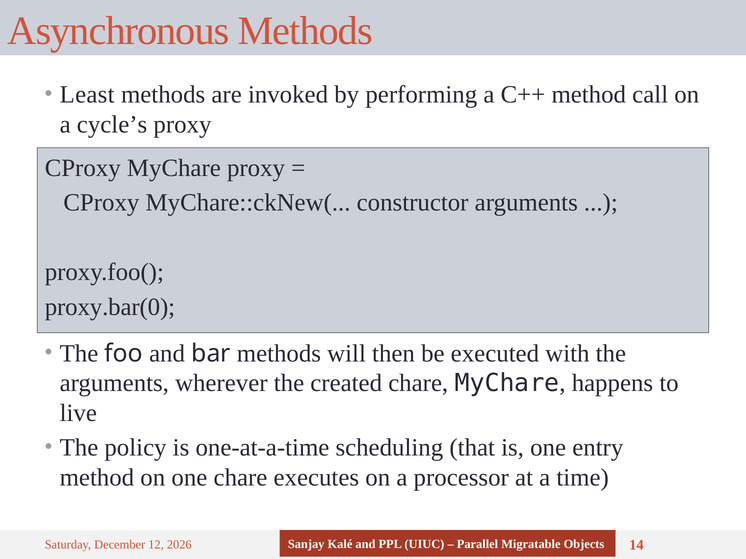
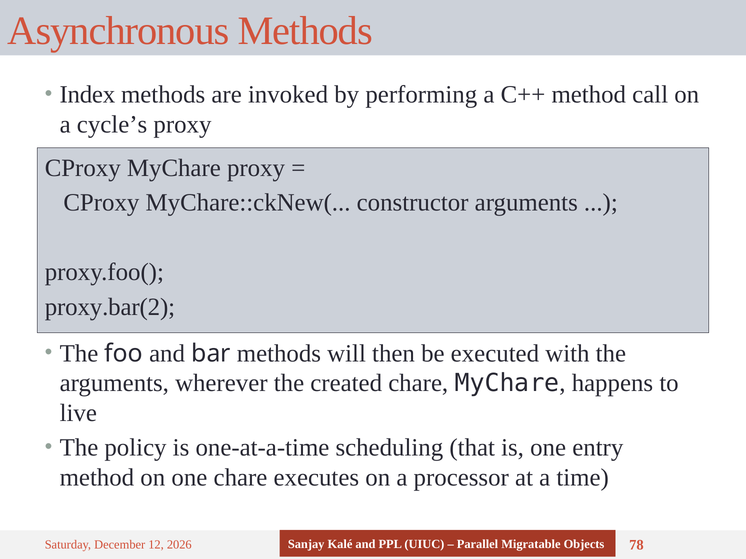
Least: Least -> Index
proxy.bar(0: proxy.bar(0 -> proxy.bar(2
14: 14 -> 78
